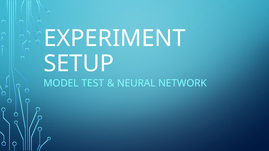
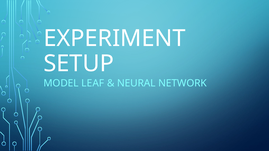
TEST: TEST -> LEAF
